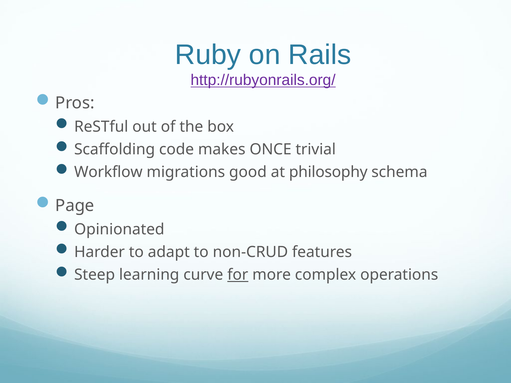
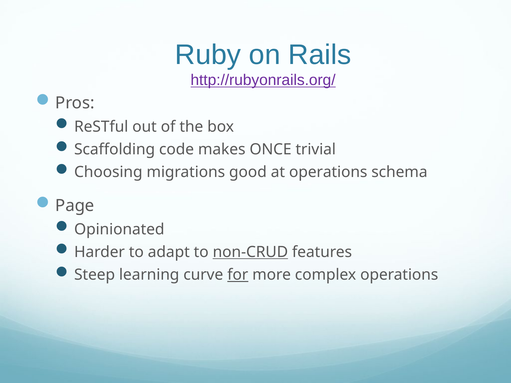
Workflow: Workflow -> Choosing
at philosophy: philosophy -> operations
non-CRUD underline: none -> present
